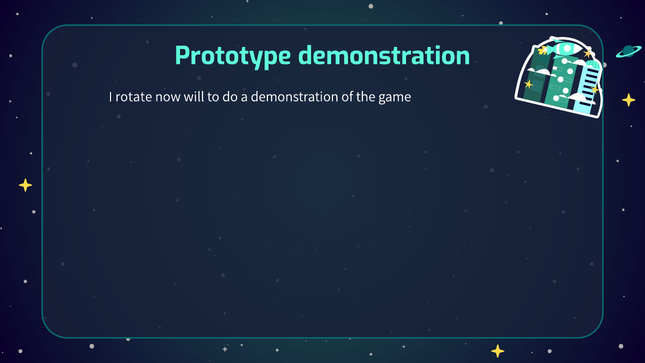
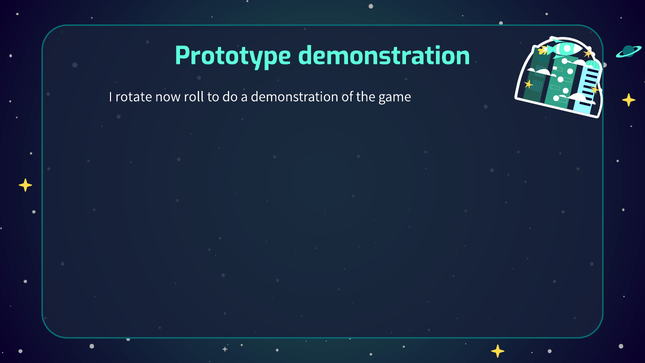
will: will -> roll
